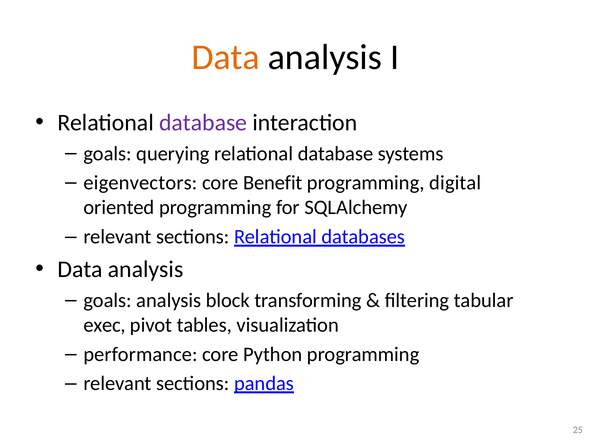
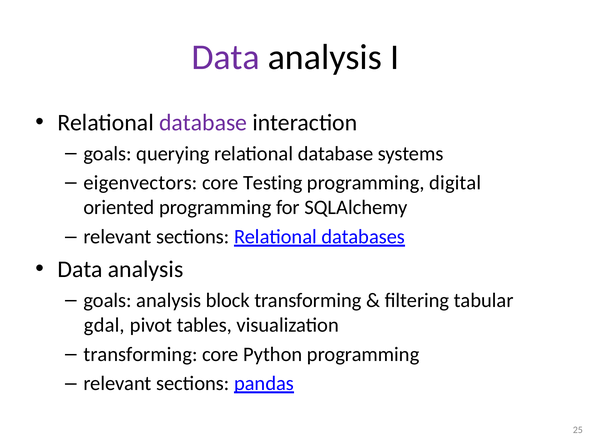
Data at (226, 57) colour: orange -> purple
Benefit: Benefit -> Testing
exec: exec -> gdal
performance at (140, 354): performance -> transforming
